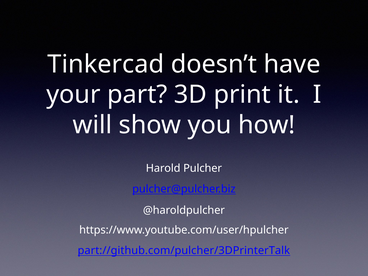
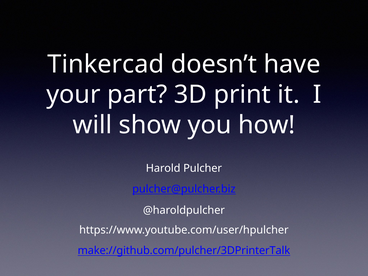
part://github.com/pulcher/3DPrinterTalk: part://github.com/pulcher/3DPrinterTalk -> make://github.com/pulcher/3DPrinterTalk
